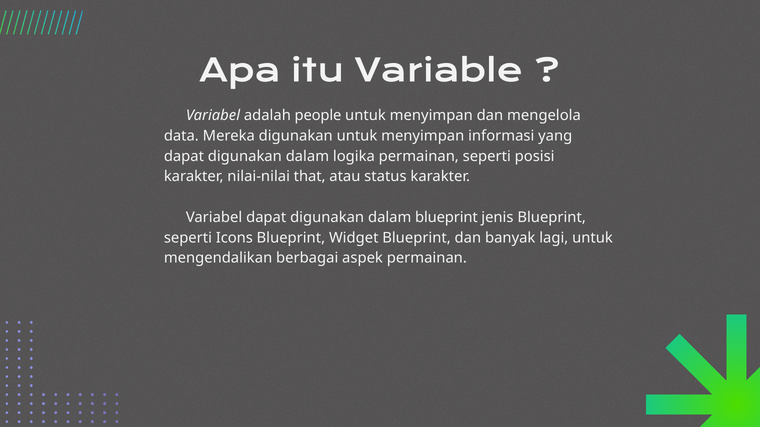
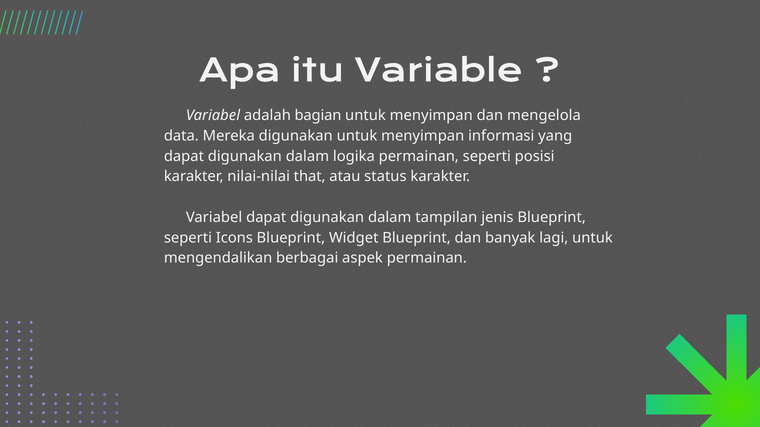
people: people -> bagian
dalam blueprint: blueprint -> tampilan
